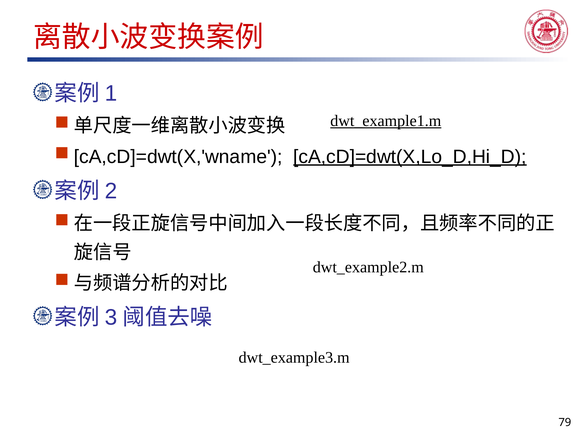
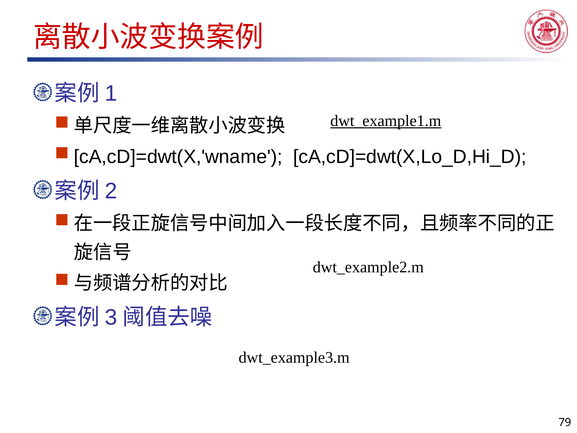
cA,cD]=dwt(X,Lo_D,Hi_D underline: present -> none
